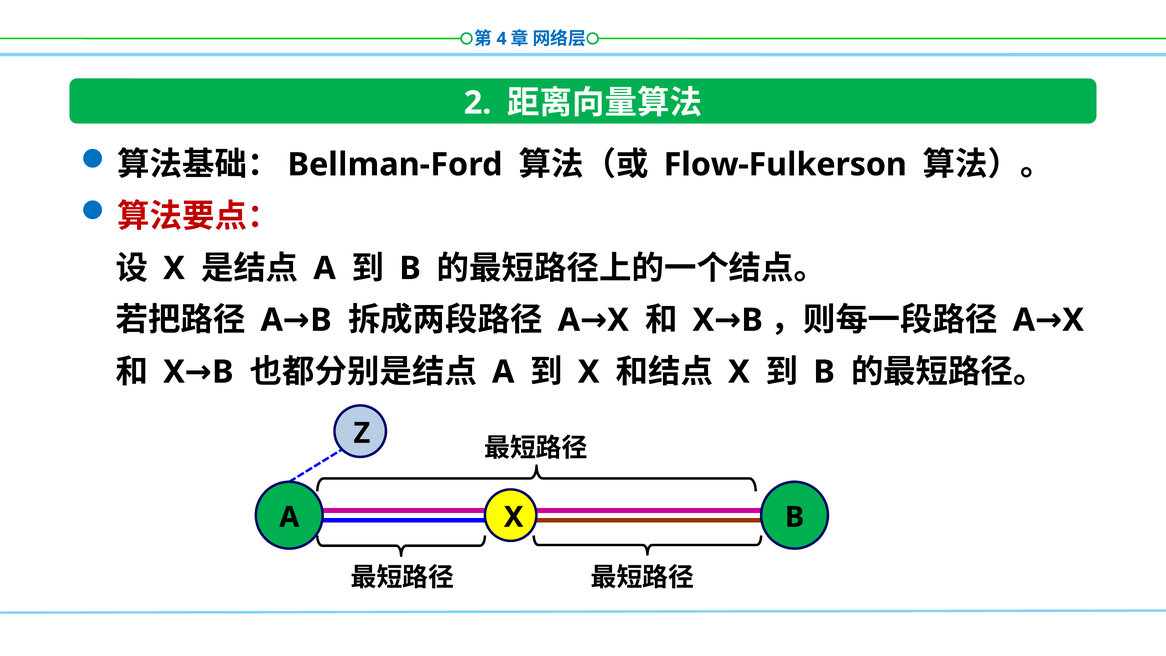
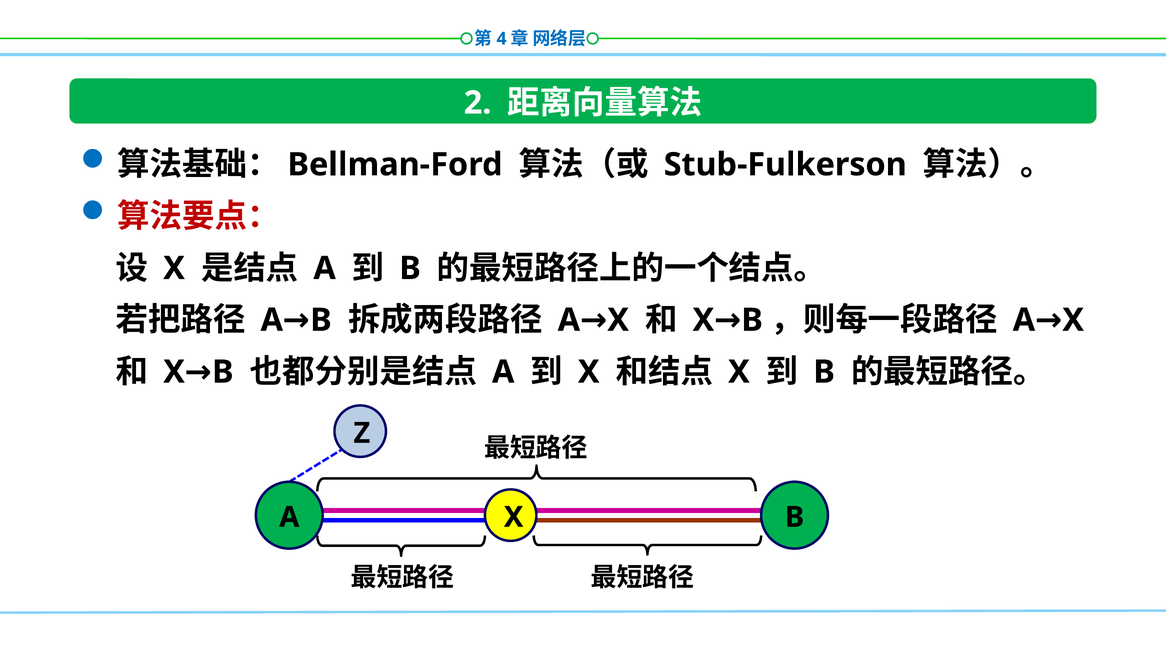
Flow-Fulkerson: Flow-Fulkerson -> Stub-Fulkerson
